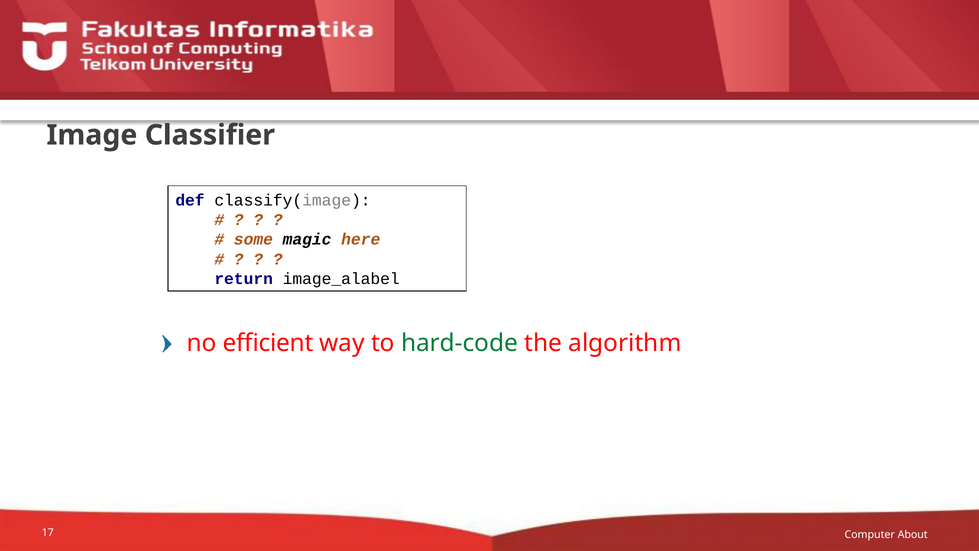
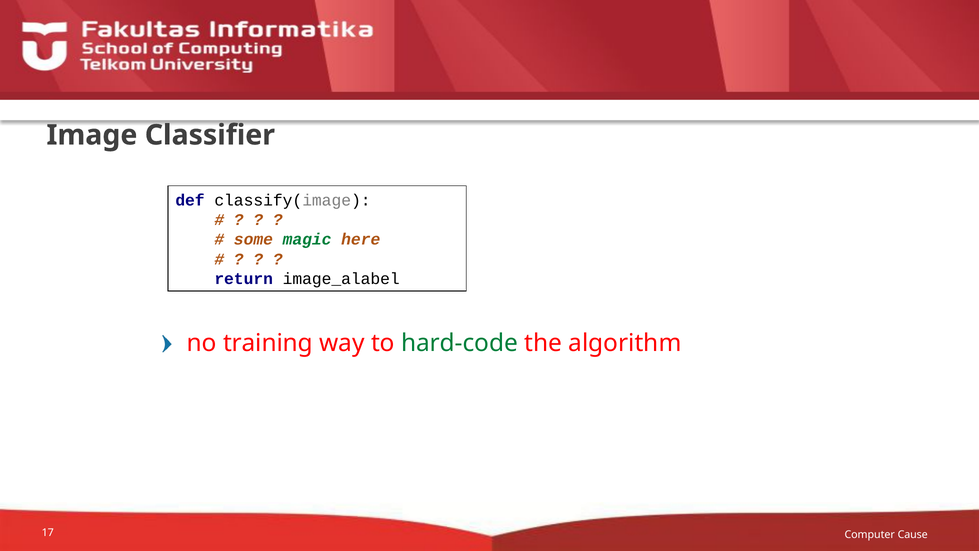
magic colour: black -> green
efficient: efficient -> training
About: About -> Cause
